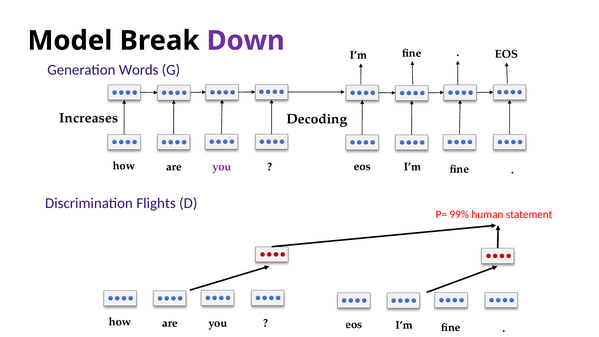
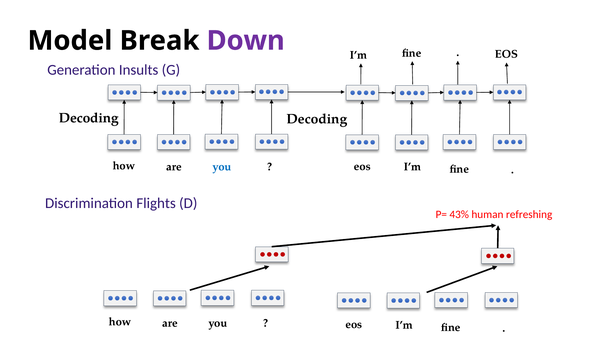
Words: Words -> Insults
Increases at (89, 118): Increases -> Decoding
you at (222, 167) colour: purple -> blue
99%: 99% -> 43%
statement: statement -> refreshing
